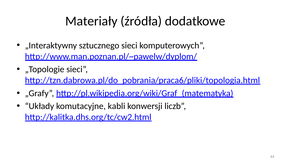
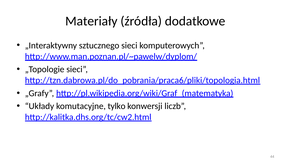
kabli: kabli -> tylko
